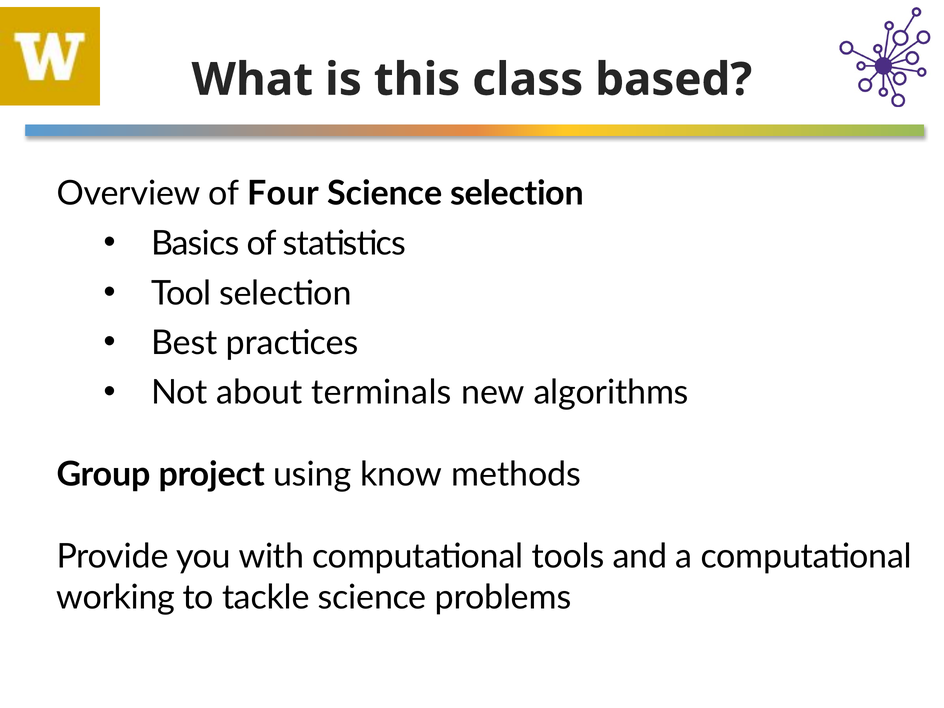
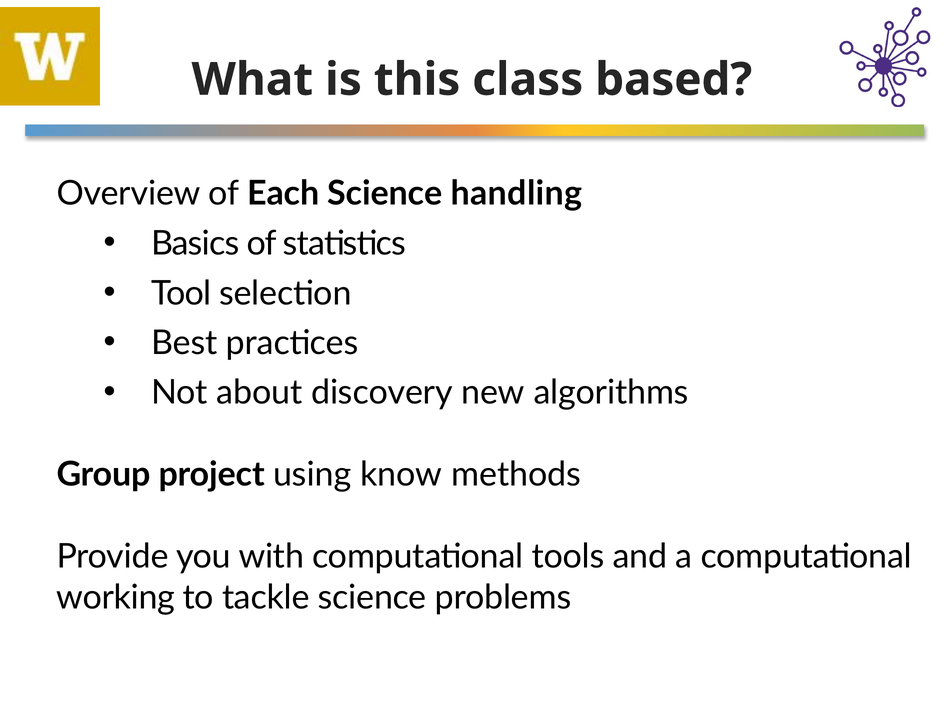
Four: Four -> Each
Science selection: selection -> handling
terminals: terminals -> discovery
